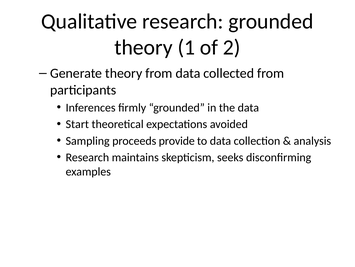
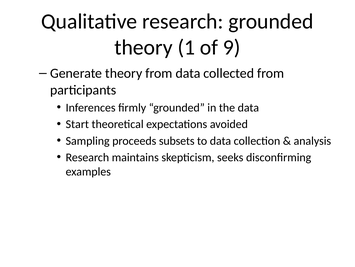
2: 2 -> 9
provide: provide -> subsets
